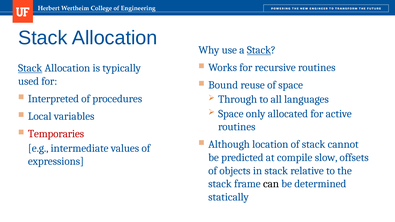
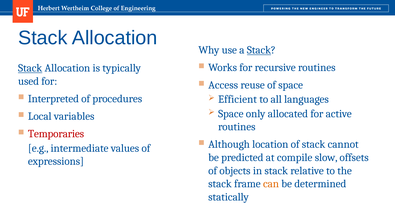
Bound: Bound -> Access
Through: Through -> Efficient
can colour: black -> orange
